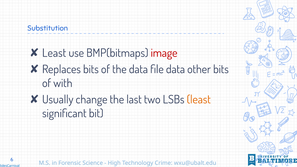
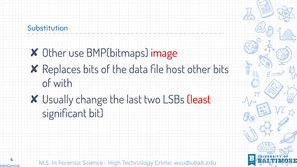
Least at (54, 53): Least -> Other
file data: data -> host
least at (199, 100) colour: orange -> red
